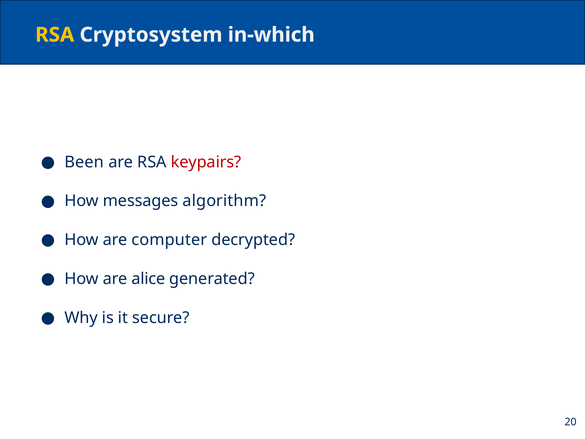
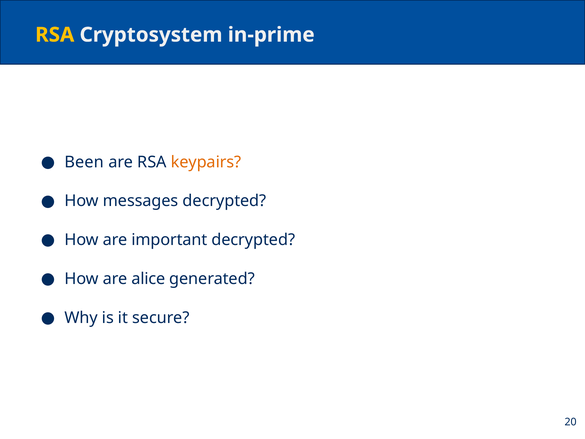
in-which: in-which -> in-prime
keypairs colour: red -> orange
messages algorithm: algorithm -> decrypted
computer: computer -> important
